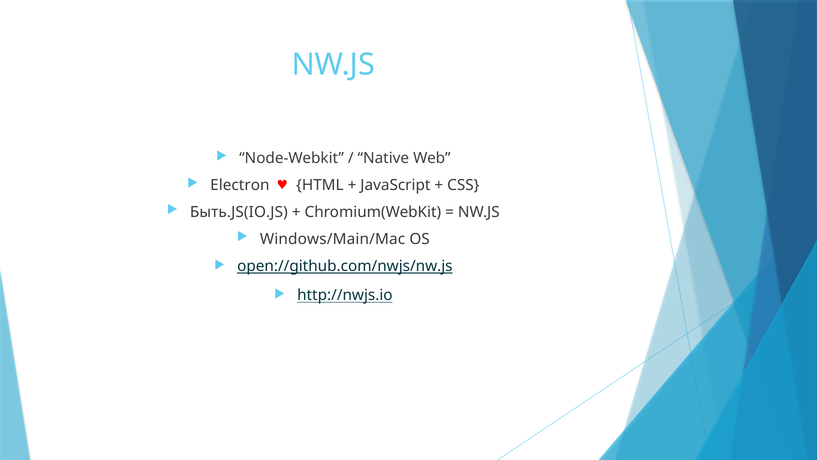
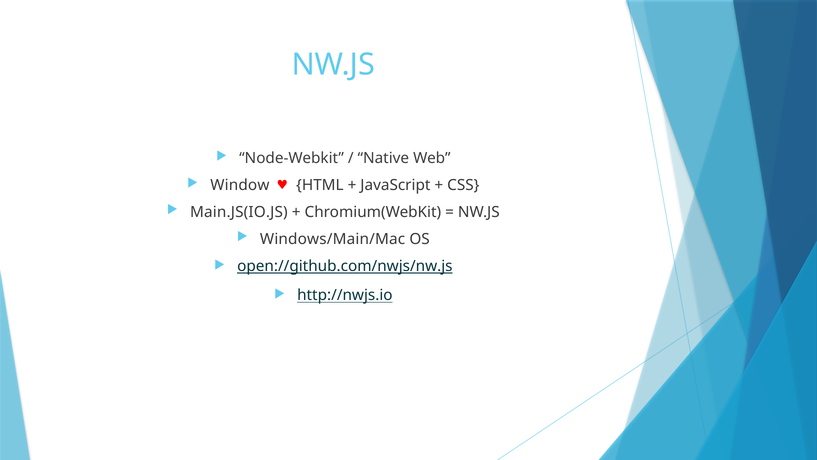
Electron: Electron -> Window
Быть.JS(IO.JS: Быть.JS(IO.JS -> Main.JS(IO.JS
